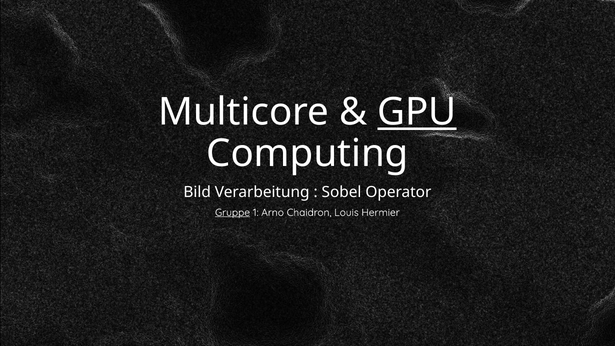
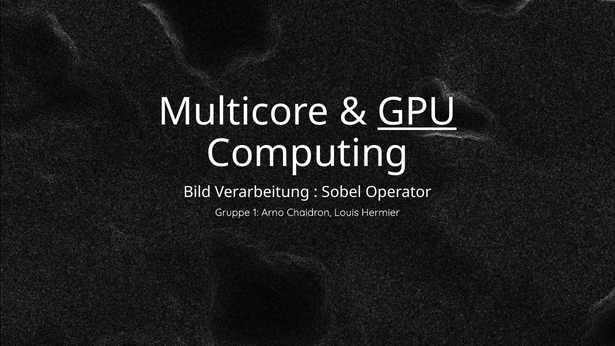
Gruppe underline: present -> none
